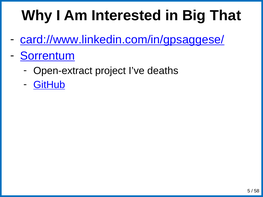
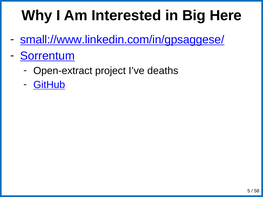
That: That -> Here
card://www.linkedin.com/in/gpsaggese/: card://www.linkedin.com/in/gpsaggese/ -> small://www.linkedin.com/in/gpsaggese/
